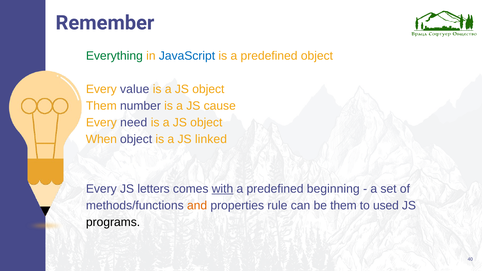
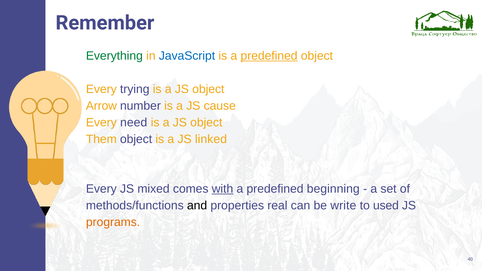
predefined at (269, 56) underline: none -> present
value: value -> trying
Them at (101, 106): Them -> Arrow
When: When -> Them
letters: letters -> mixed
and colour: orange -> black
rule: rule -> real
be them: them -> write
programs colour: black -> orange
